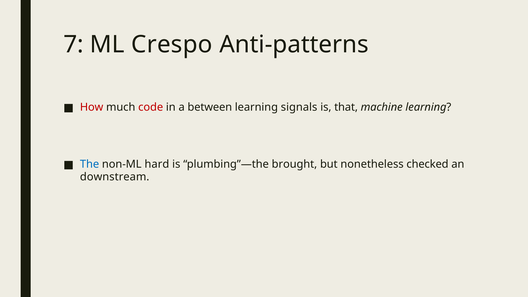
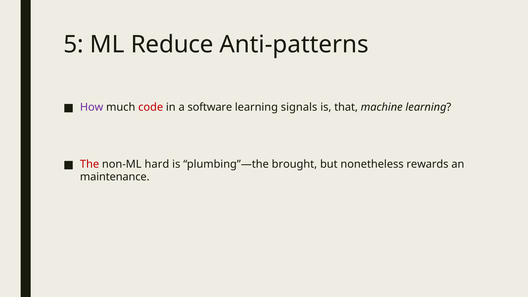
7: 7 -> 5
Crespo: Crespo -> Reduce
How colour: red -> purple
between: between -> software
The colour: blue -> red
checked: checked -> rewards
downstream: downstream -> maintenance
